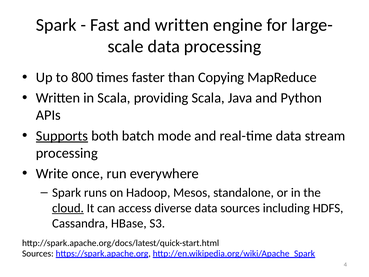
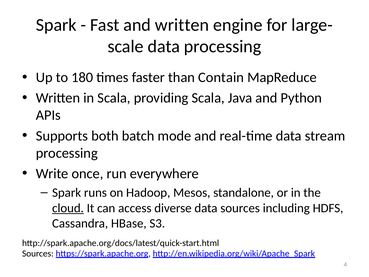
800: 800 -> 180
Copying: Copying -> Contain
Supports underline: present -> none
